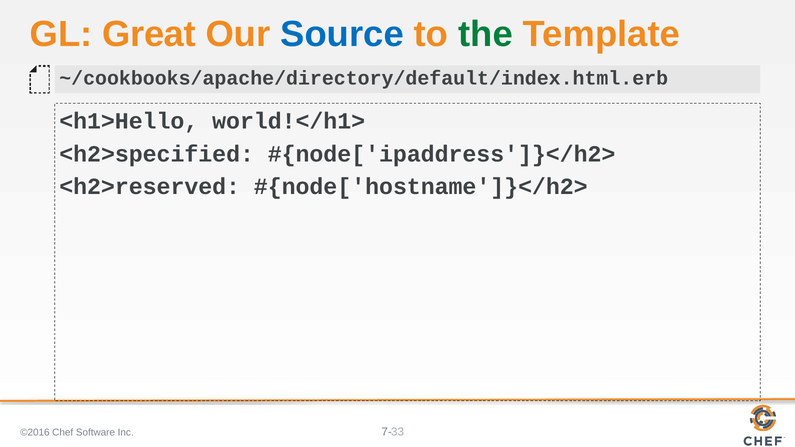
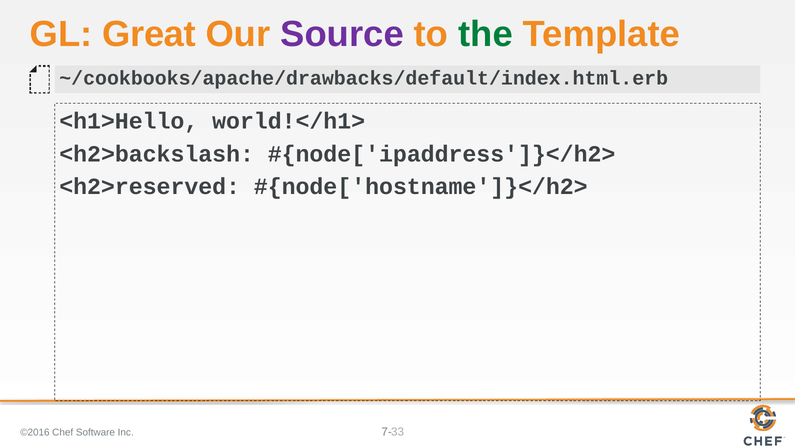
Source colour: blue -> purple
~/cookbooks/apache/directory/default/index.html.erb: ~/cookbooks/apache/directory/default/index.html.erb -> ~/cookbooks/apache/drawbacks/default/index.html.erb
<h2>specified: <h2>specified -> <h2>backslash
